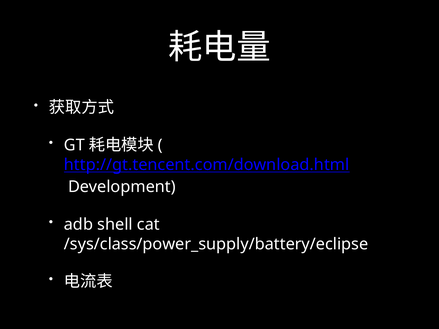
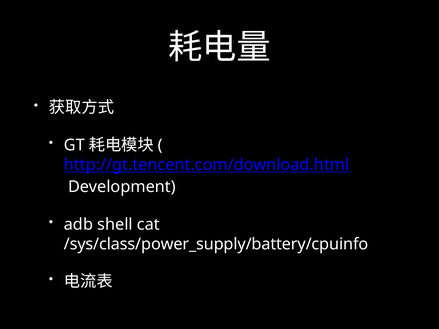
/sys/class/power_supply/battery/eclipse: /sys/class/power_supply/battery/eclipse -> /sys/class/power_supply/battery/cpuinfo
